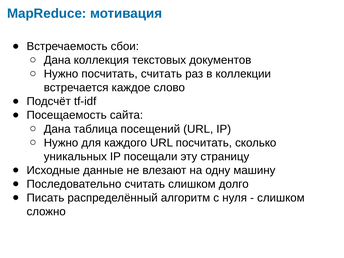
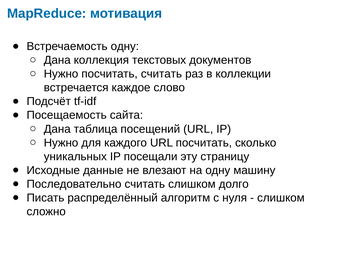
Встречаемость сбои: сбои -> одну
